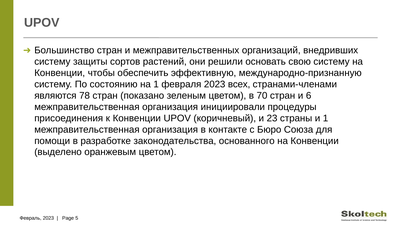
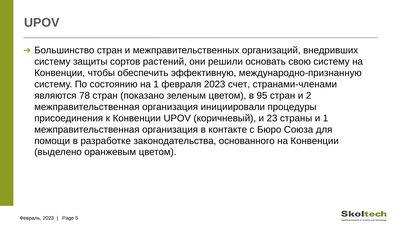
всех: всех -> счет
70: 70 -> 95
6: 6 -> 2
